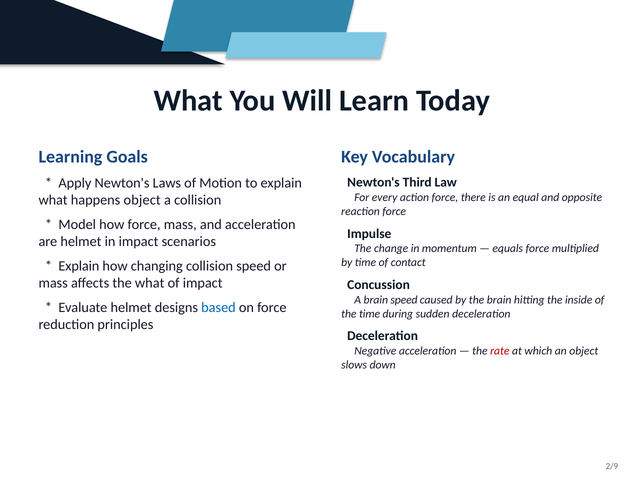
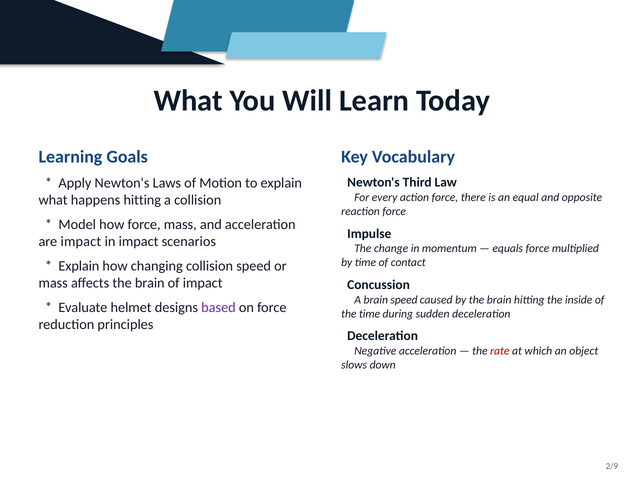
happens object: object -> hitting
are helmet: helmet -> impact
affects the what: what -> brain
based colour: blue -> purple
